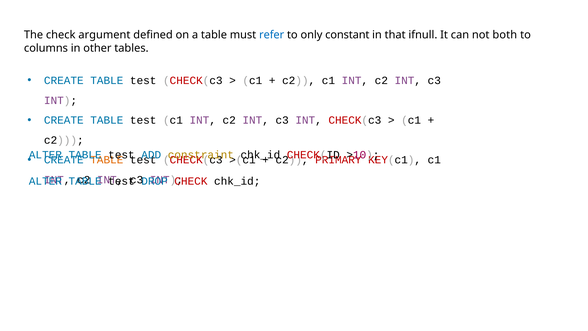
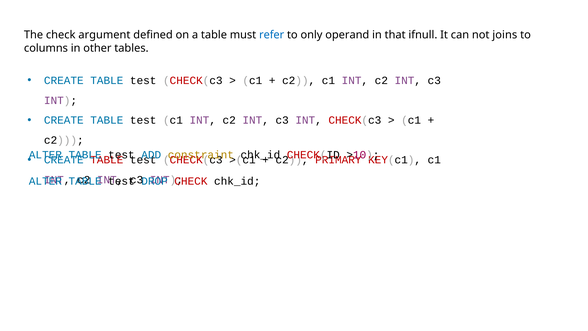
constant: constant -> operand
both: both -> joins
TABLE at (107, 160) colour: orange -> red
